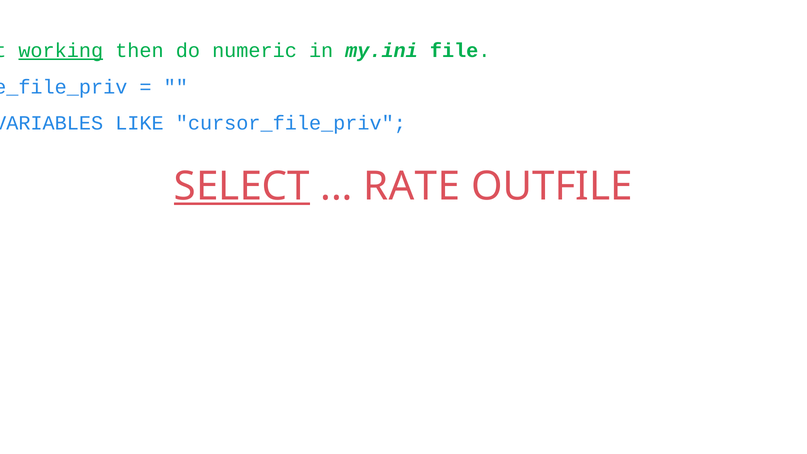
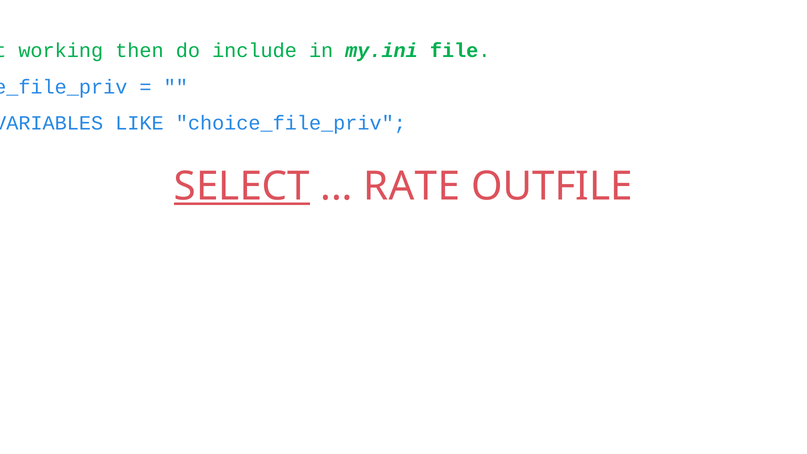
working underline: present -> none
numeric: numeric -> include
cursor_file_priv: cursor_file_priv -> choice_file_priv
